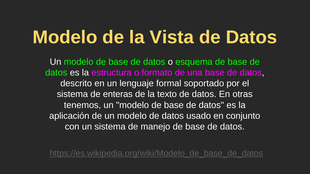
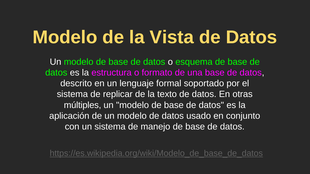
enteras: enteras -> replicar
tenemos: tenemos -> múltiples
